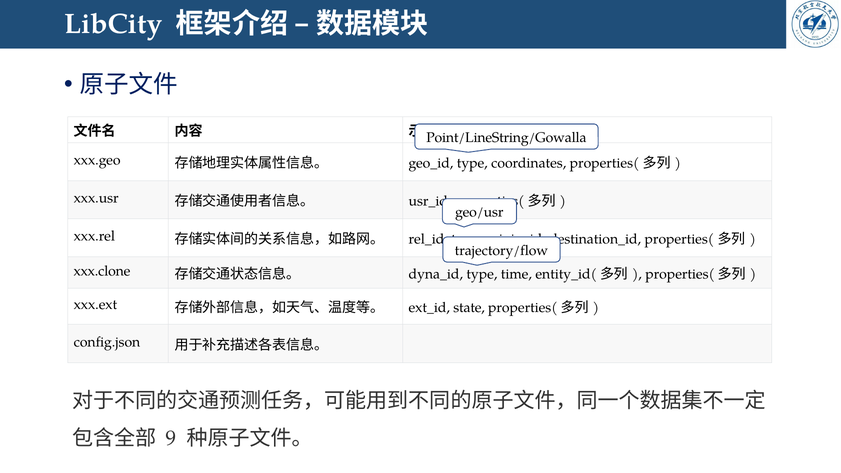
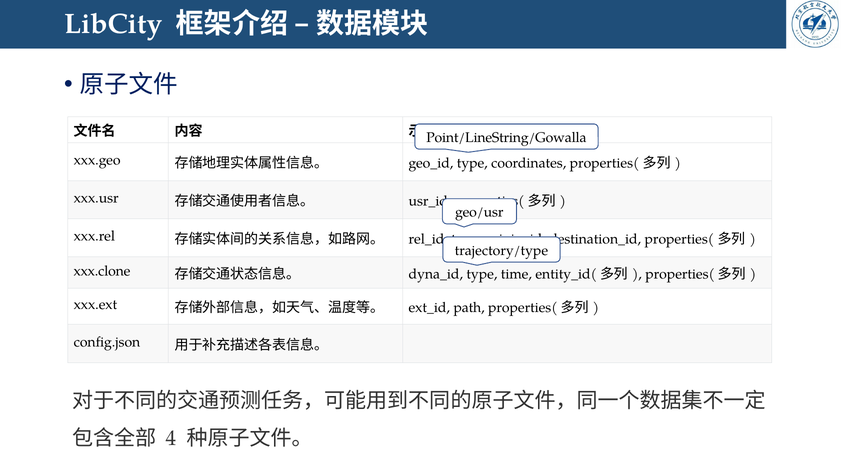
trajectory/flow: trajectory/flow -> trajectory/type
state: state -> path
9: 9 -> 4
